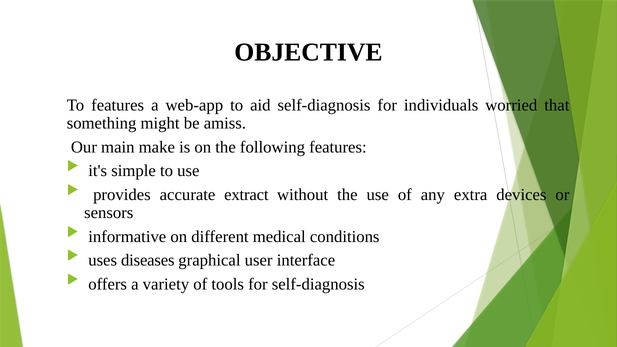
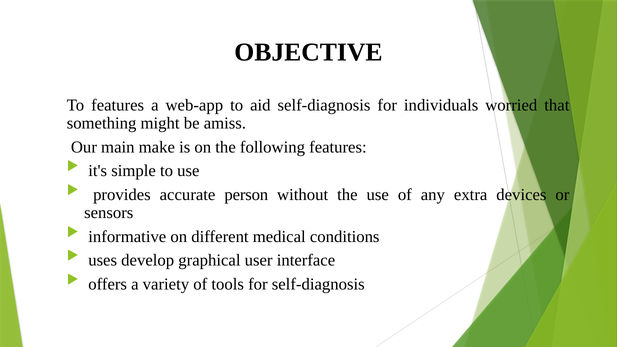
extract: extract -> person
diseases: diseases -> develop
